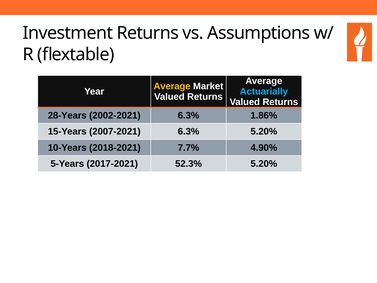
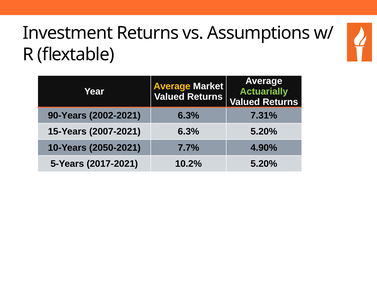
Actuarially colour: light blue -> light green
28-Years: 28-Years -> 90-Years
1.86%: 1.86% -> 7.31%
2018-2021: 2018-2021 -> 2050-2021
52.3%: 52.3% -> 10.2%
